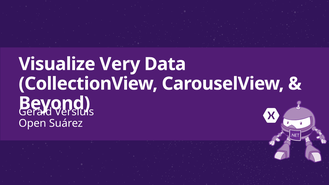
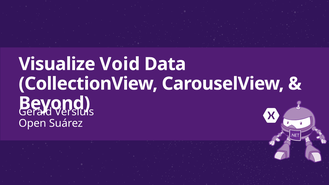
Very: Very -> Void
